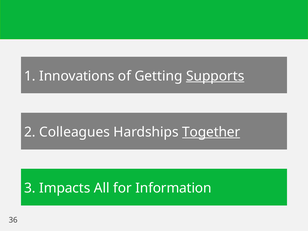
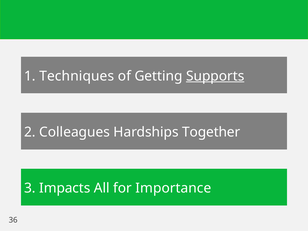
Innovations: Innovations -> Techniques
Together underline: present -> none
Information: Information -> Importance
